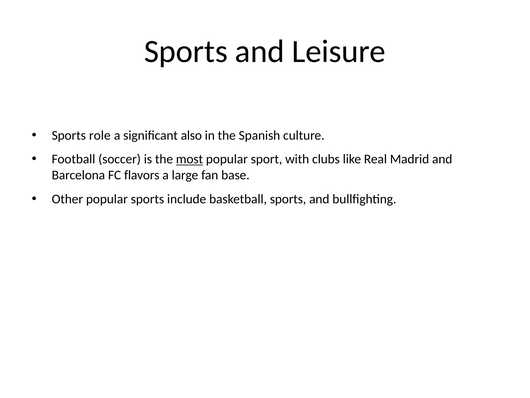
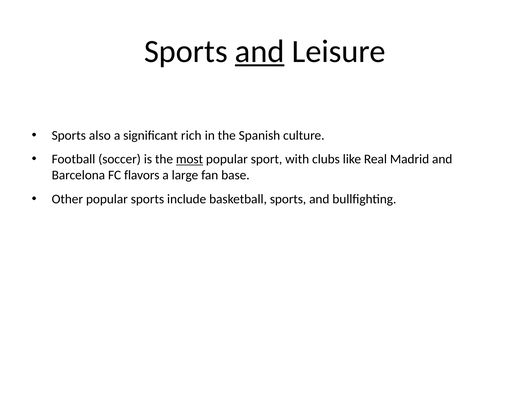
and at (260, 51) underline: none -> present
role: role -> also
also: also -> rich
